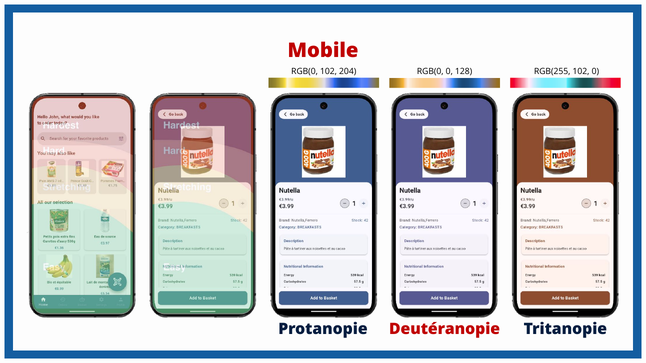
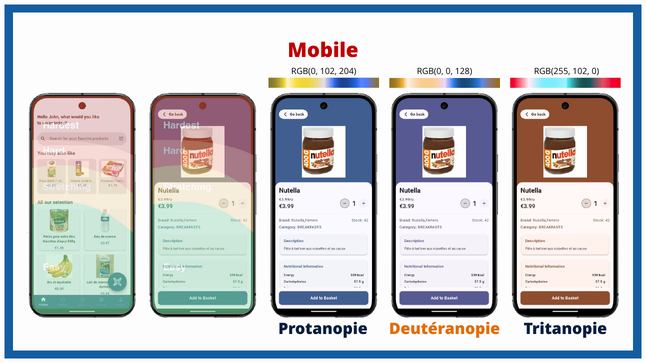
Deutéranopie colour: red -> orange
